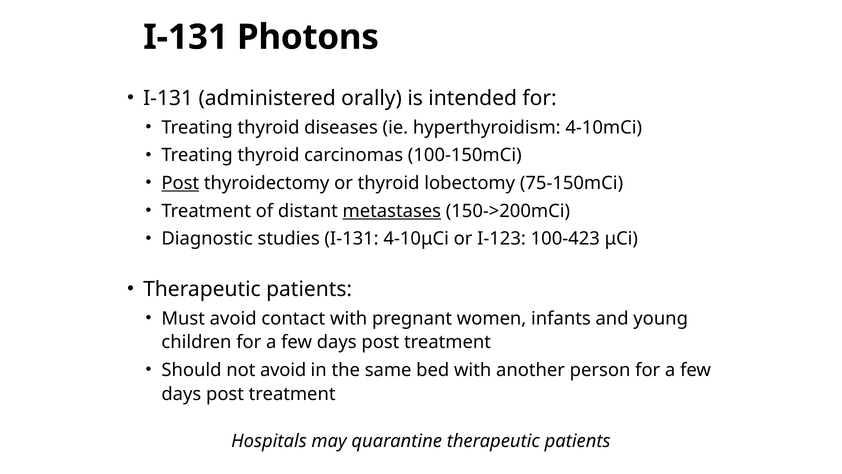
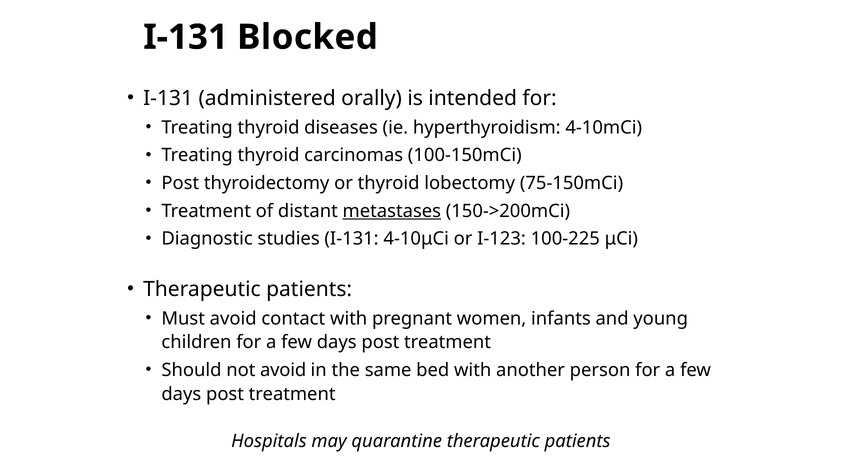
Photons: Photons -> Blocked
Post at (180, 183) underline: present -> none
100-423: 100-423 -> 100-225
